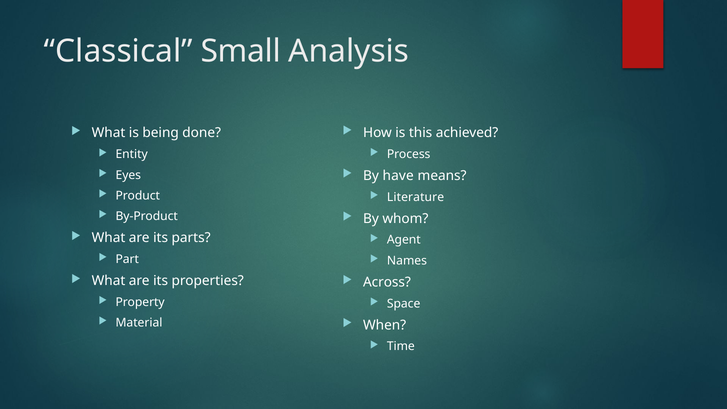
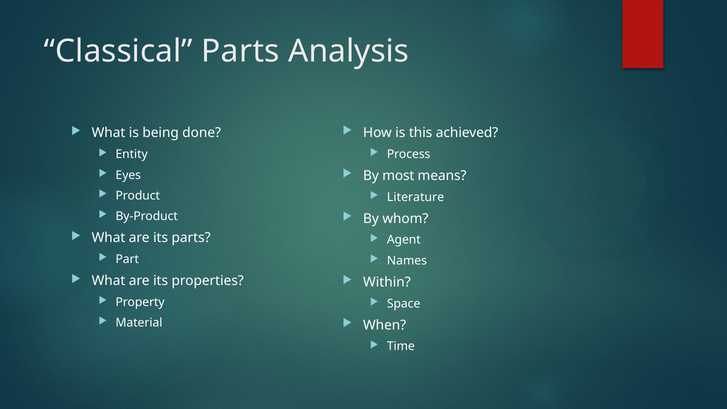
Classical Small: Small -> Parts
have: have -> most
Across: Across -> Within
